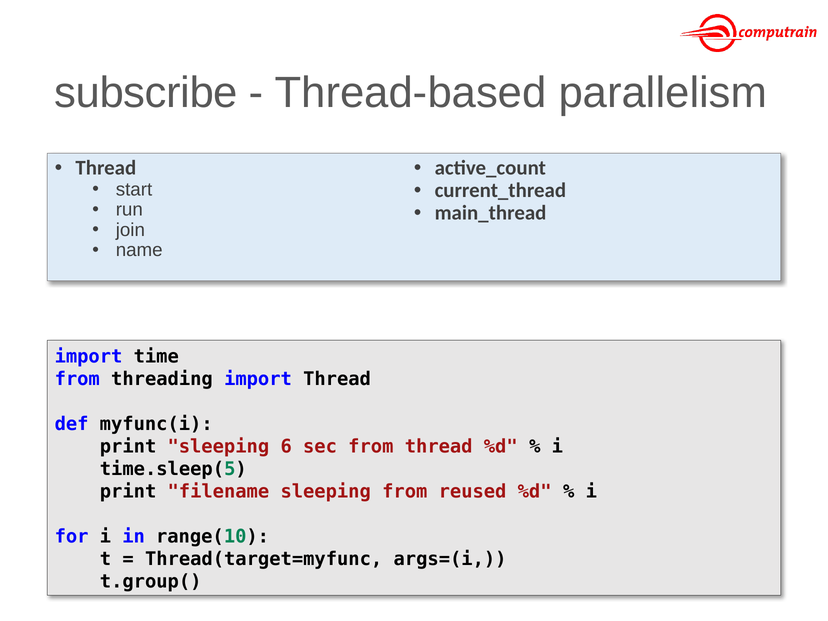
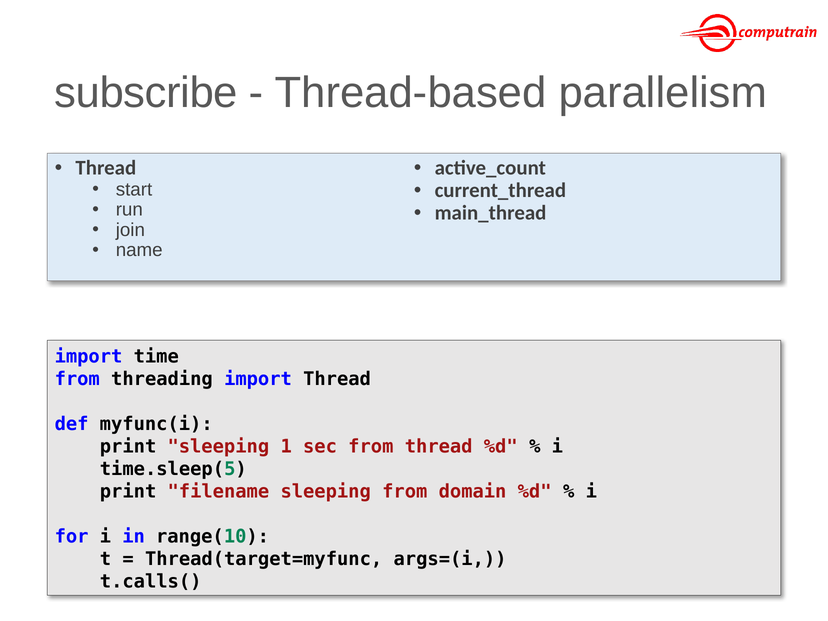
6: 6 -> 1
reused: reused -> domain
t.group(: t.group( -> t.calls(
